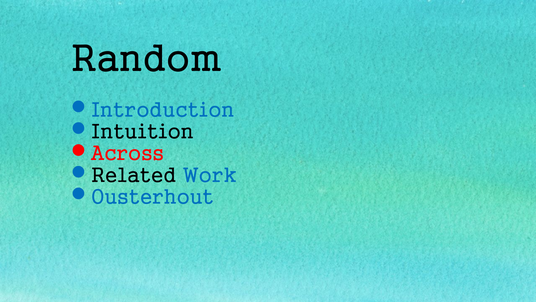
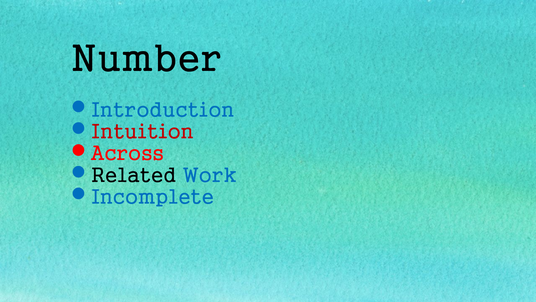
Random: Random -> Number
Intuition colour: black -> red
Ousterhout: Ousterhout -> Incomplete
